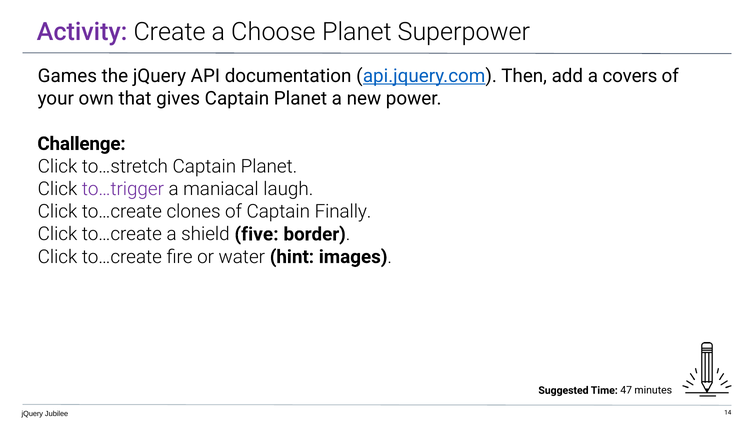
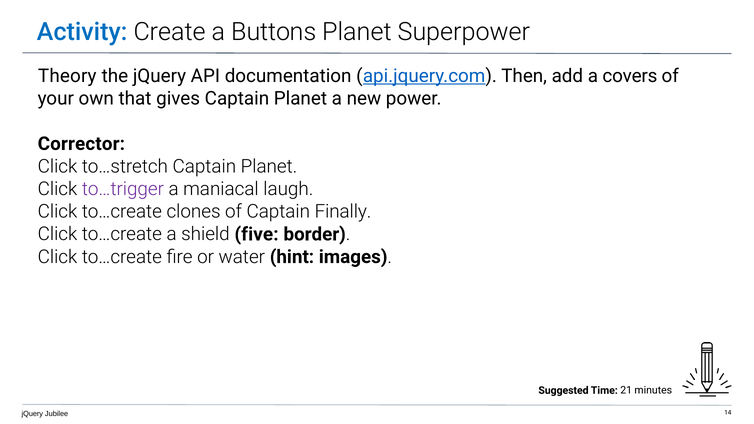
Activity colour: purple -> blue
Choose: Choose -> Buttons
Games: Games -> Theory
Challenge: Challenge -> Corrector
47: 47 -> 21
